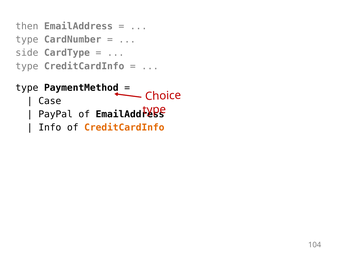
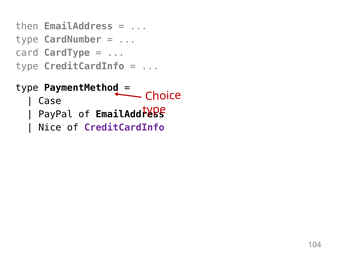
side: side -> card
Info: Info -> Nice
CreditCardInfo at (124, 128) colour: orange -> purple
